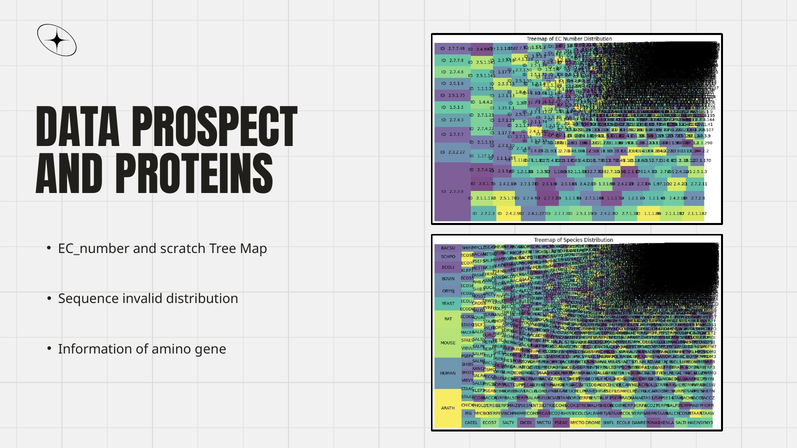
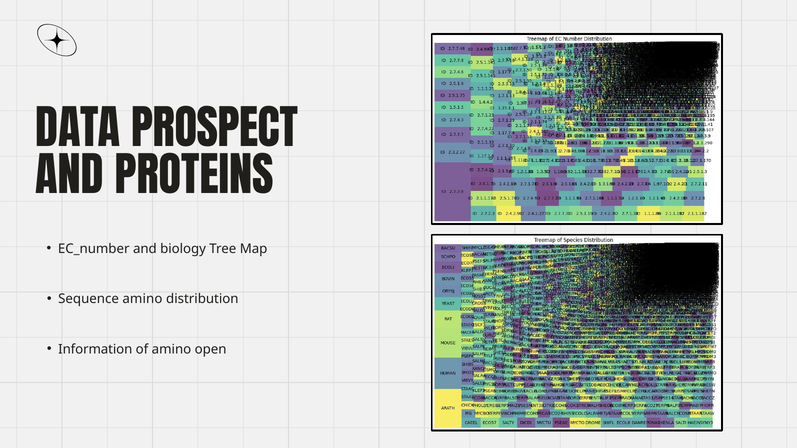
scratch: scratch -> biology
Sequence invalid: invalid -> amino
gene: gene -> open
